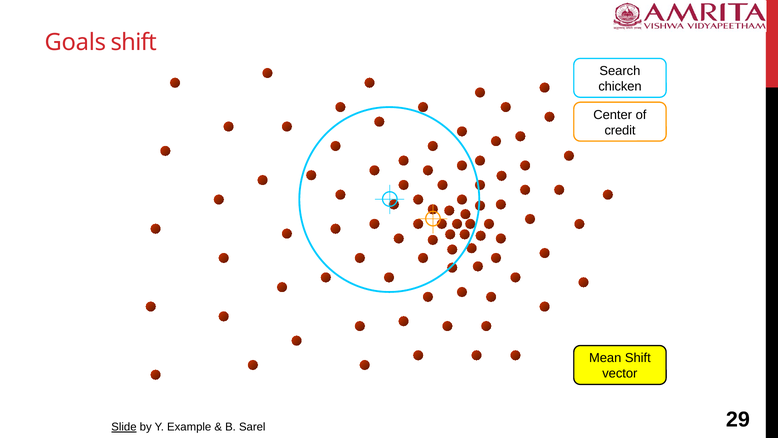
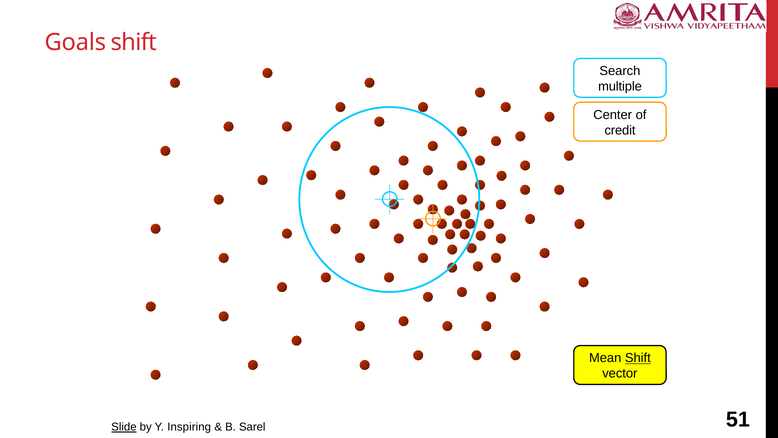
chicken: chicken -> multiple
Shift at (638, 358) underline: none -> present
Example: Example -> Inspiring
29: 29 -> 51
